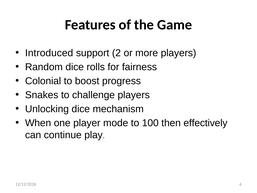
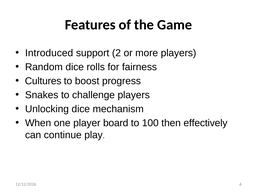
Colonial: Colonial -> Cultures
mode: mode -> board
